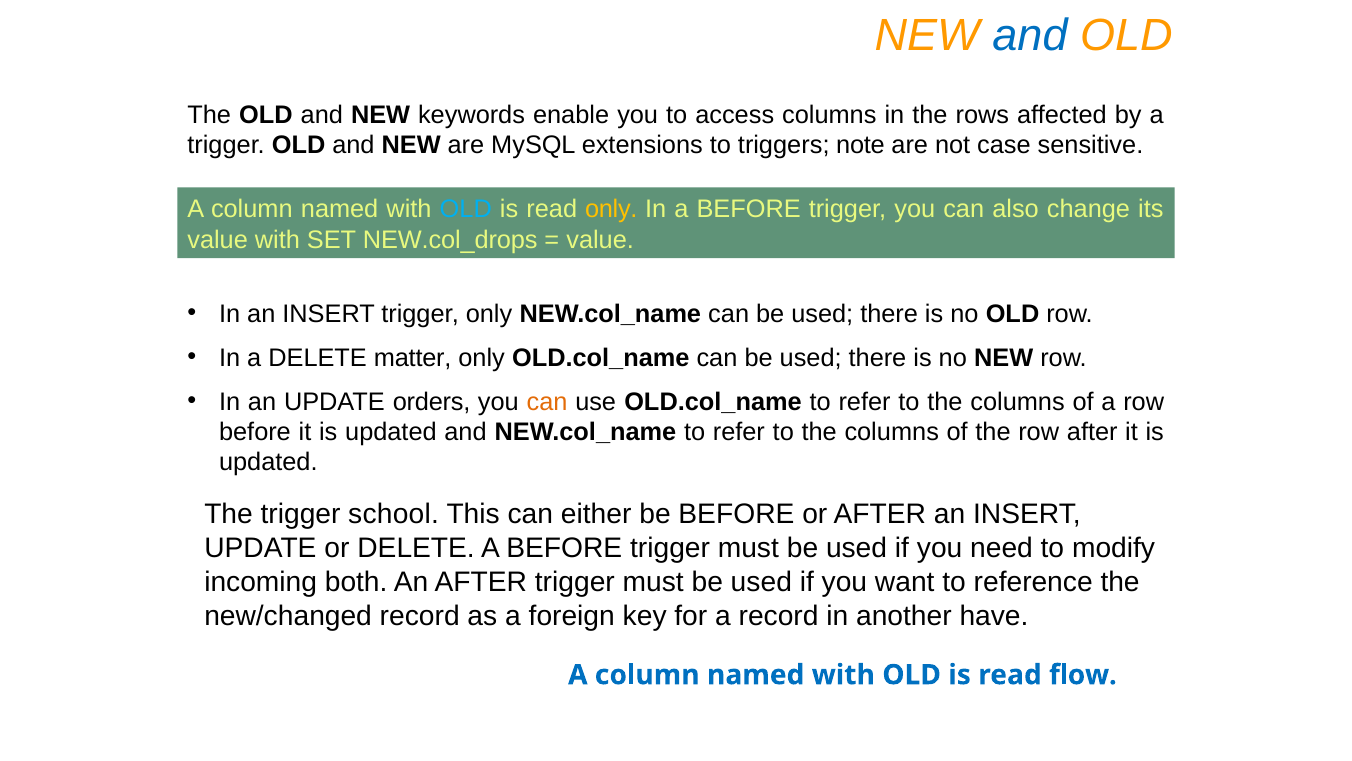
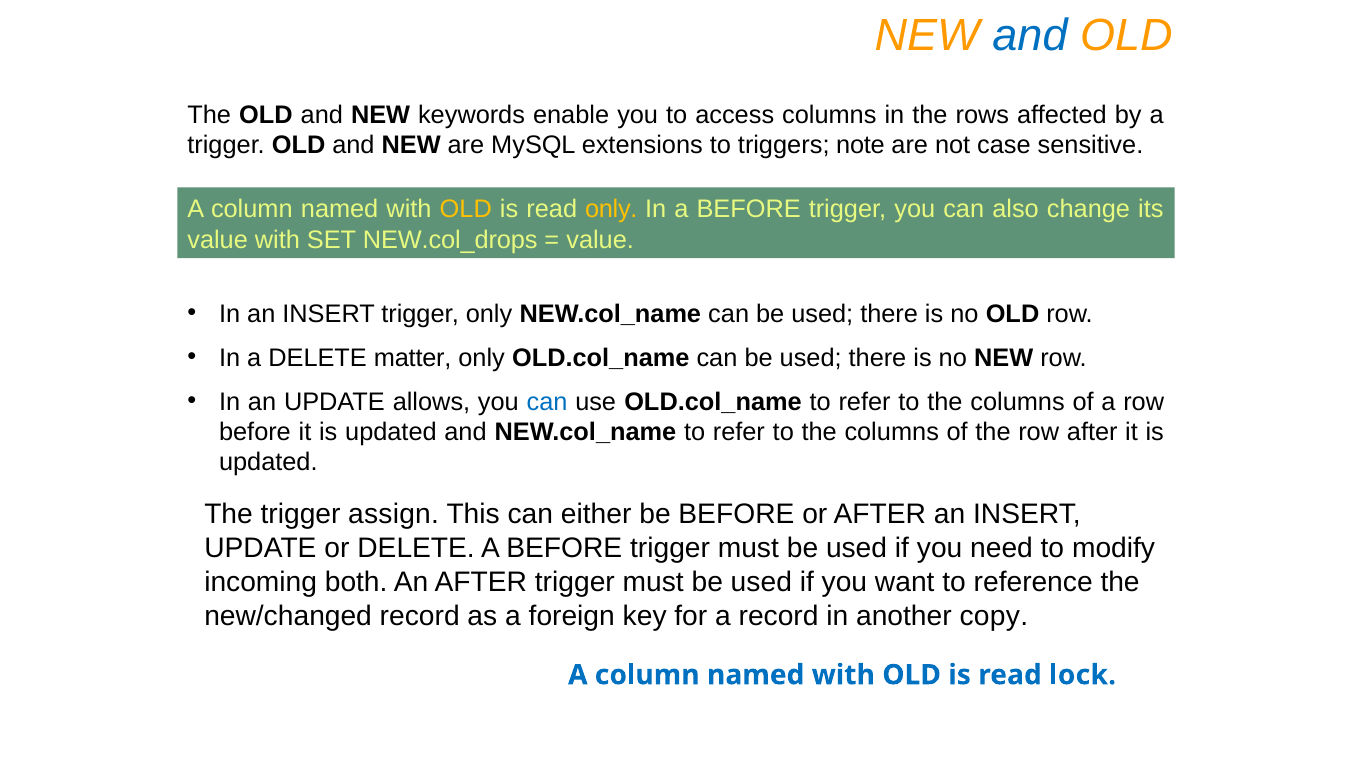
OLD at (466, 209) colour: light blue -> yellow
orders: orders -> allows
can at (547, 401) colour: orange -> blue
school: school -> assign
have: have -> copy
flow: flow -> lock
